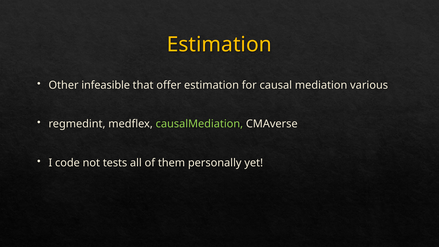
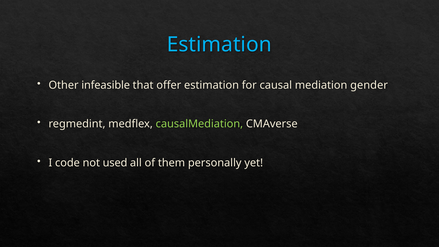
Estimation at (219, 44) colour: yellow -> light blue
various: various -> gender
tests: tests -> used
